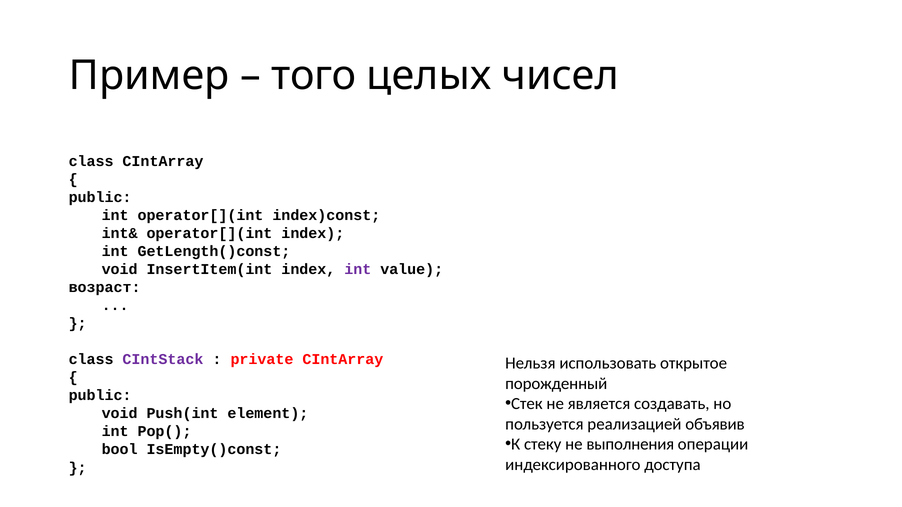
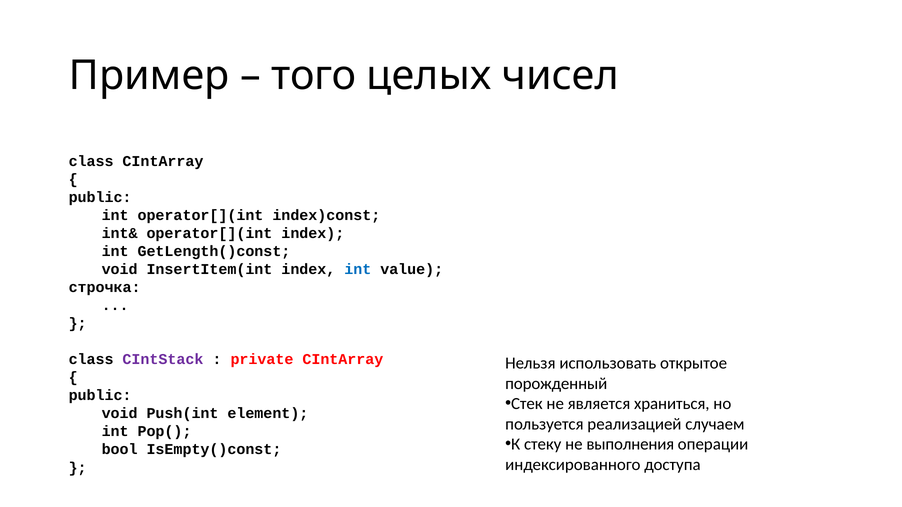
int at (358, 270) colour: purple -> blue
возраст: возраст -> строчка
создавать: создавать -> храниться
объявив: объявив -> случаем
